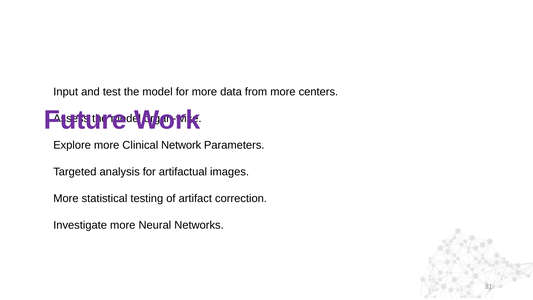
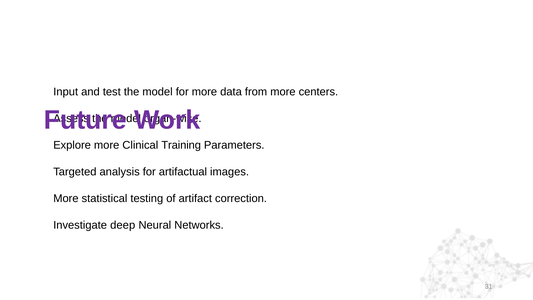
Network: Network -> Training
Investigate more: more -> deep
